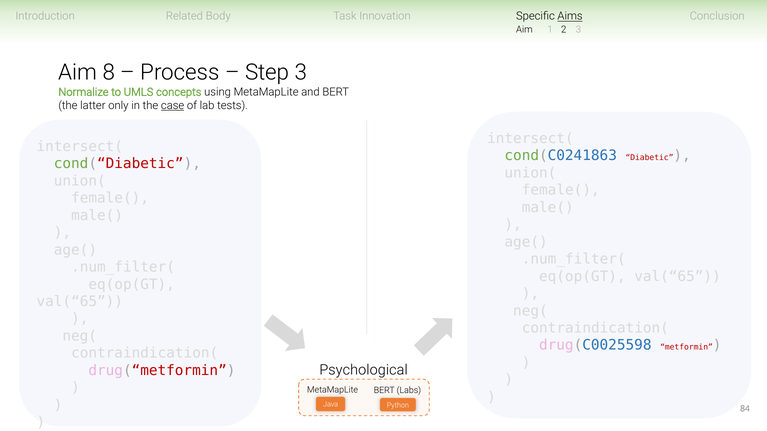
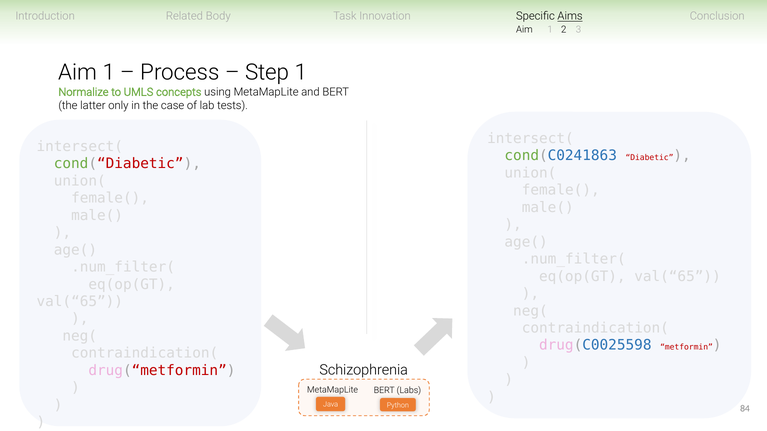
8 at (109, 72): 8 -> 1
Step 3: 3 -> 1
case underline: present -> none
Psychological: Psychological -> Schizophrenia
